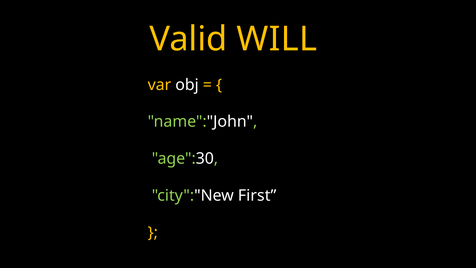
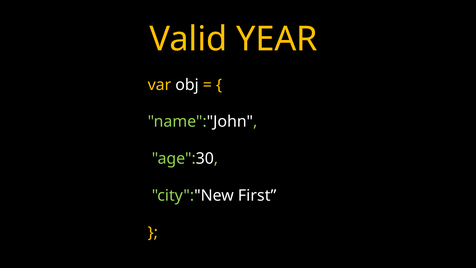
WILL: WILL -> YEAR
